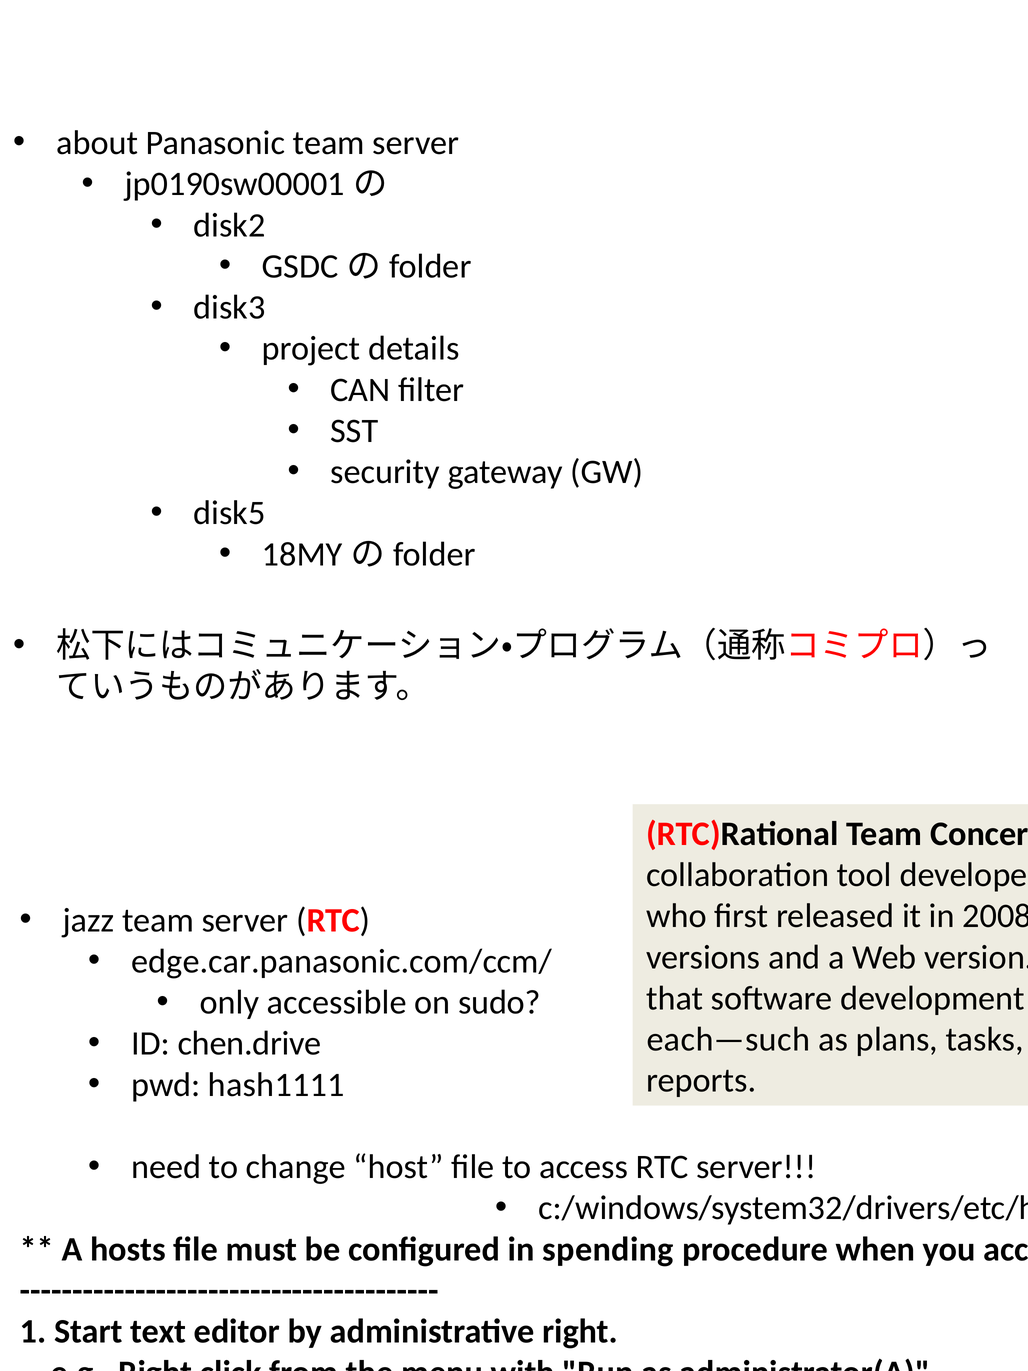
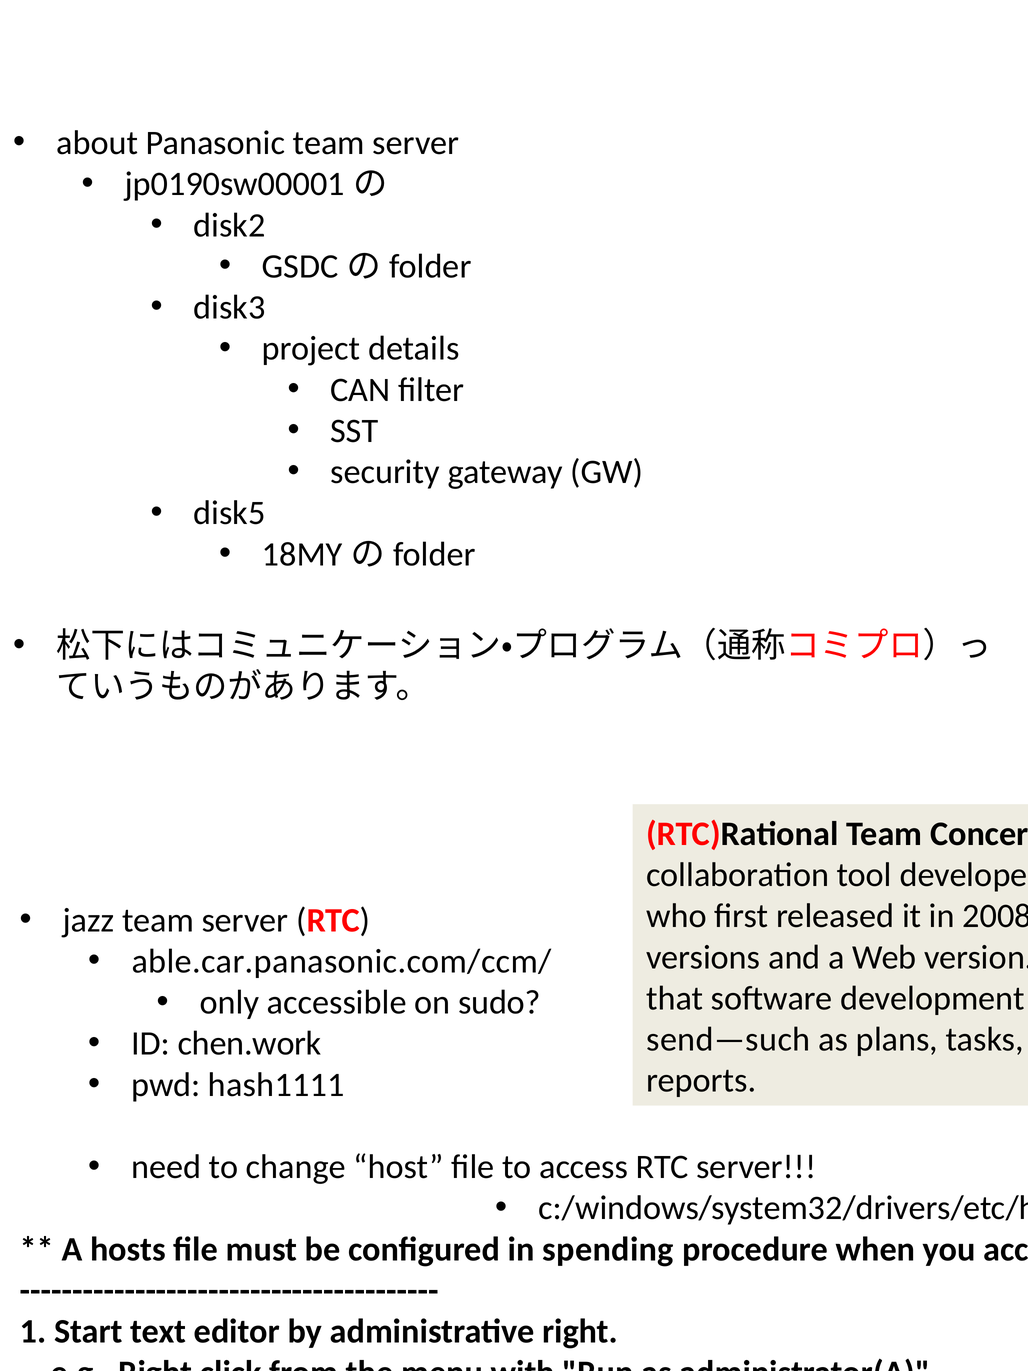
edge.car.panasonic.com/ccm/: edge.car.panasonic.com/ccm/ -> able.car.panasonic.com/ccm/
each—such: each—such -> send—such
chen.drive: chen.drive -> chen.work
